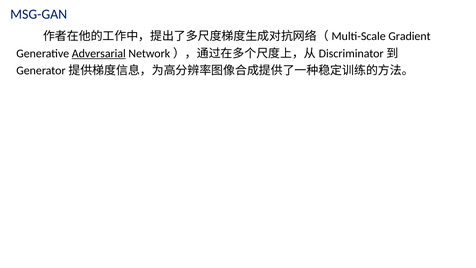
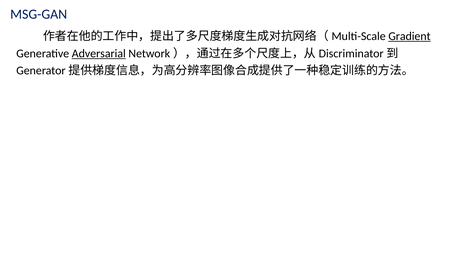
Gradient underline: none -> present
